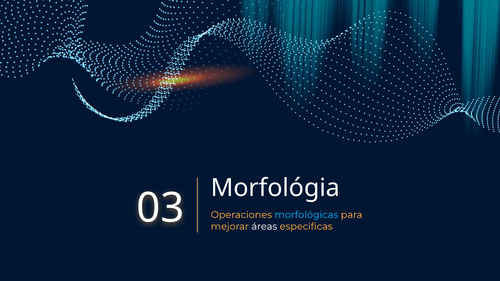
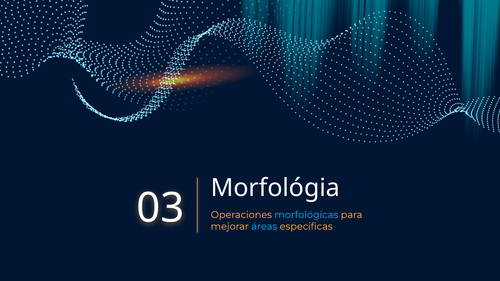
áreas colour: white -> light blue
